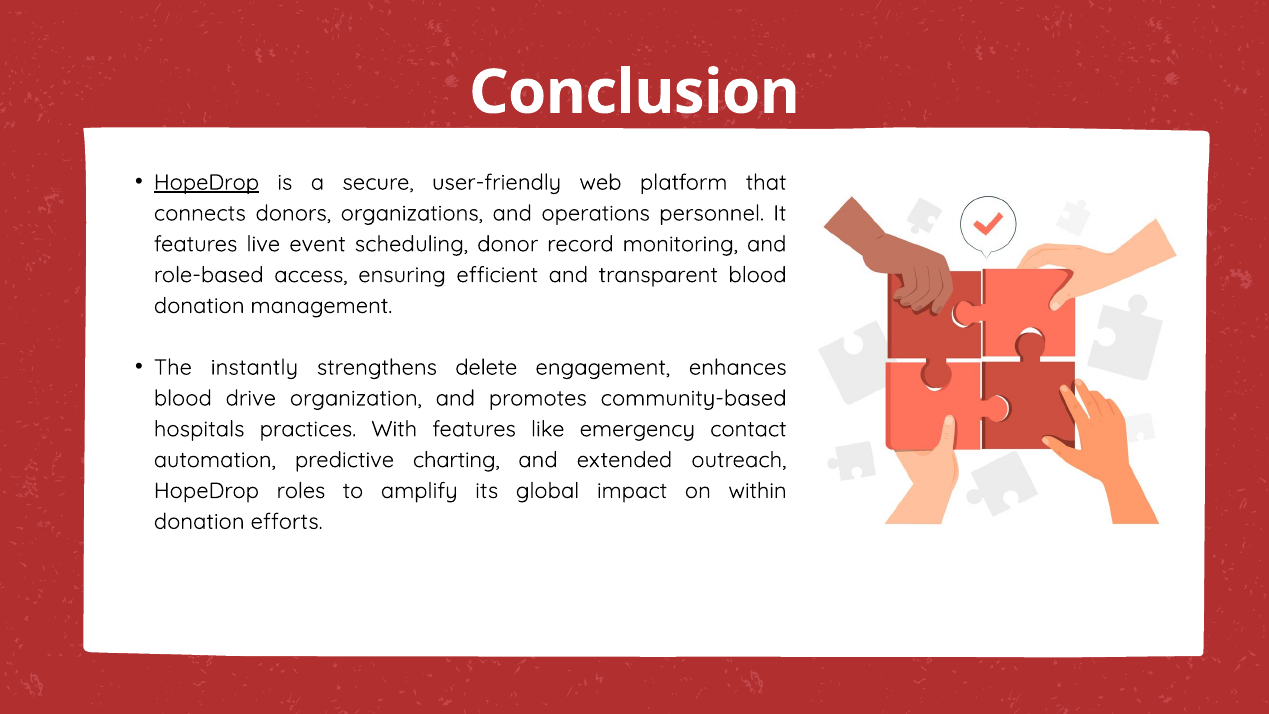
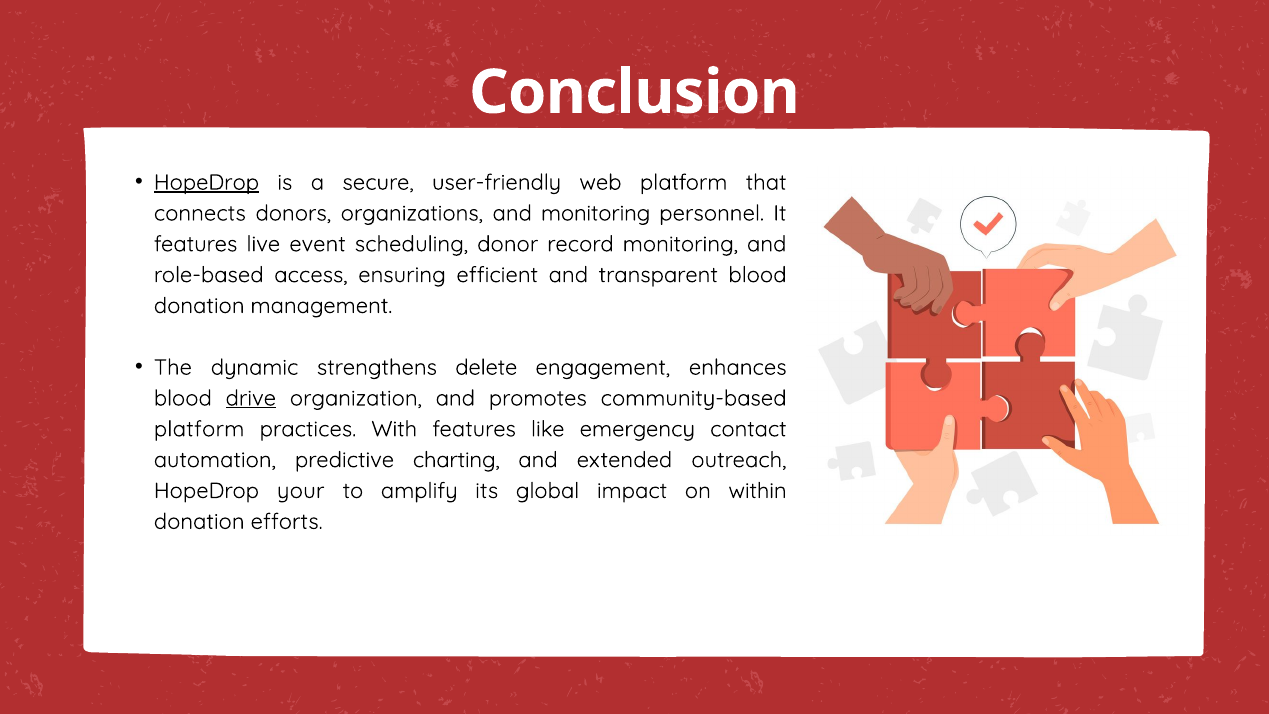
and operations: operations -> monitoring
instantly: instantly -> dynamic
drive underline: none -> present
hospitals at (199, 429): hospitals -> platform
roles: roles -> your
